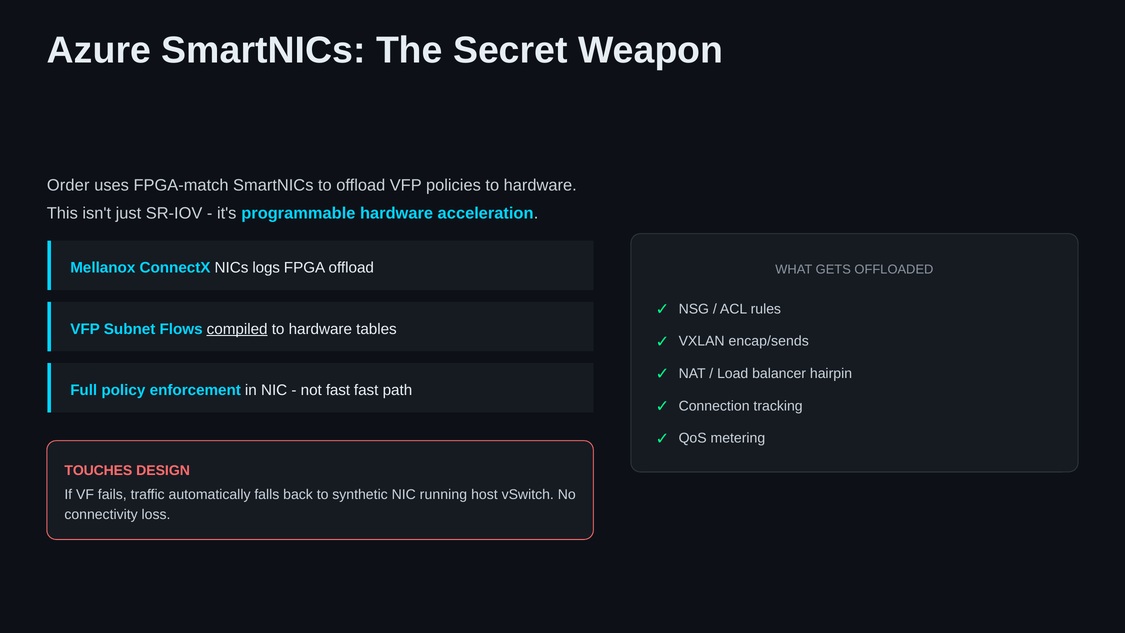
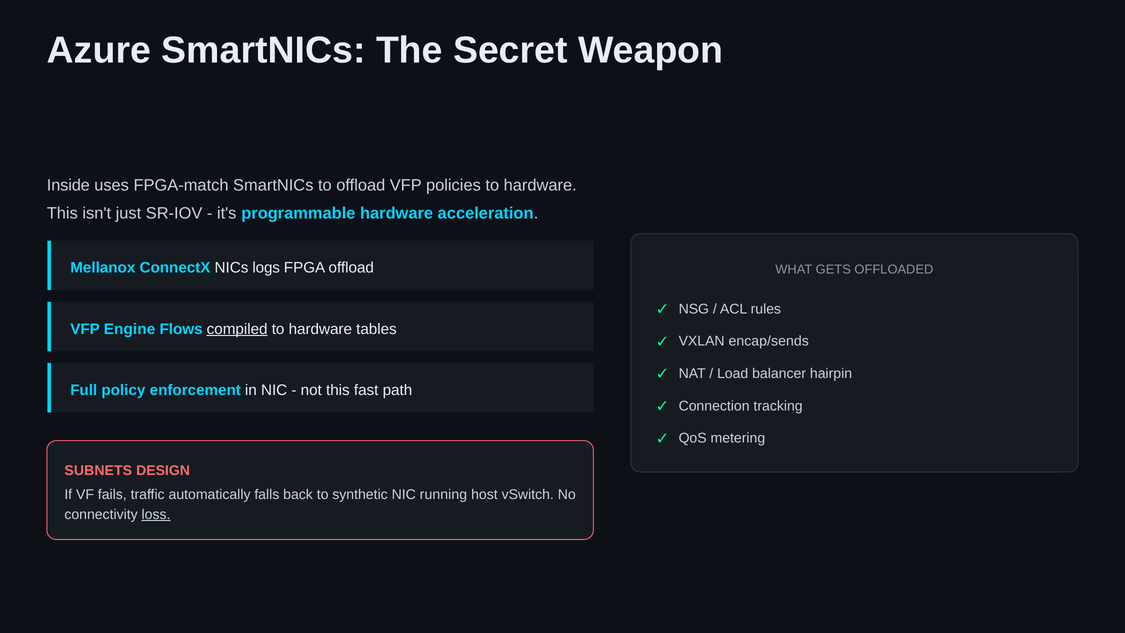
Order: Order -> Inside
Subnet: Subnet -> Engine
not fast: fast -> this
TOUCHES: TOUCHES -> SUBNETS
loss underline: none -> present
